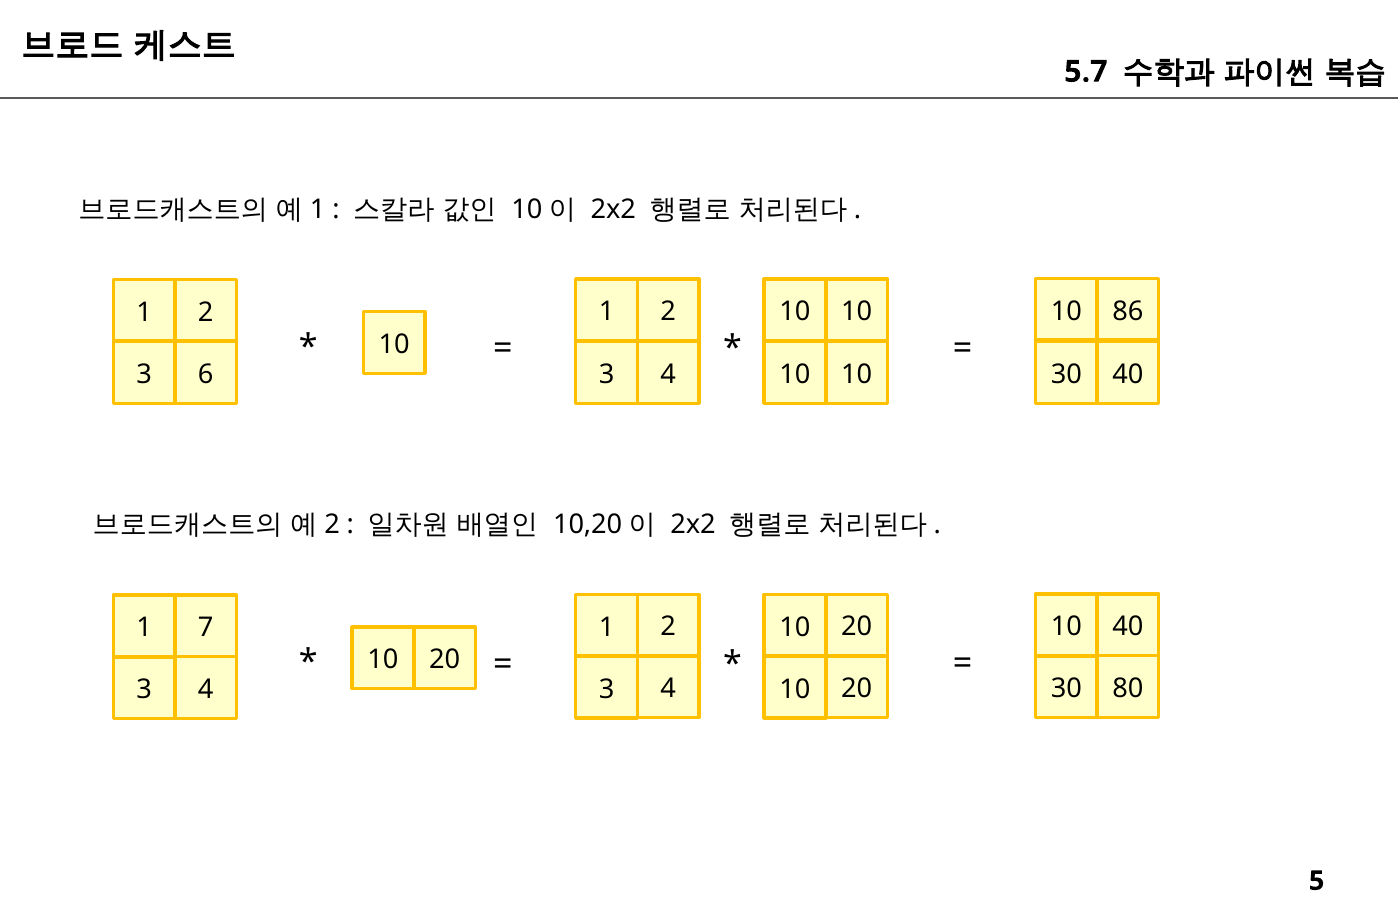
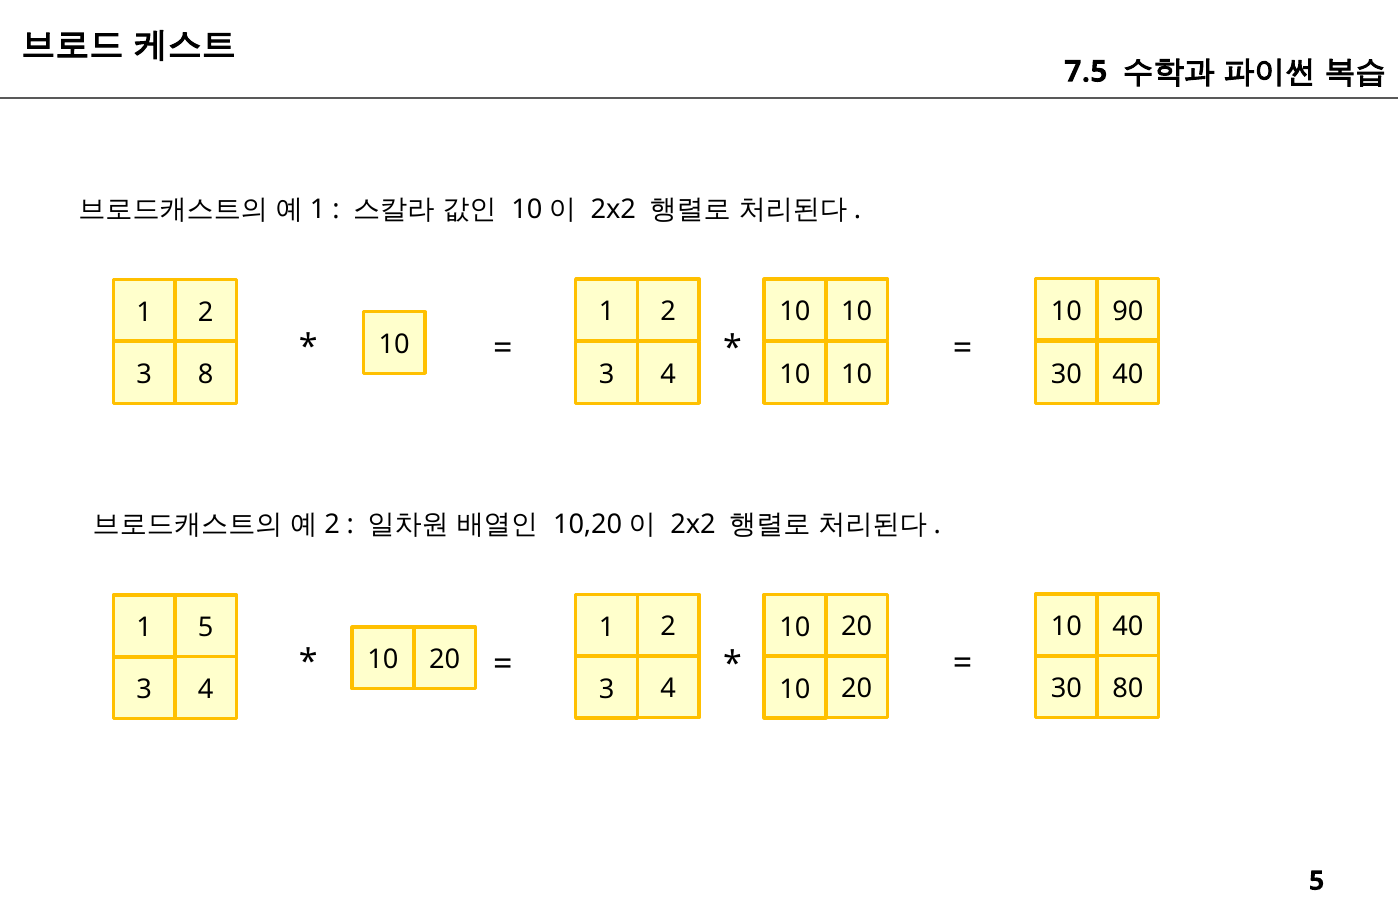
5.7: 5.7 -> 7.5
86: 86 -> 90
6: 6 -> 8
1 7: 7 -> 5
